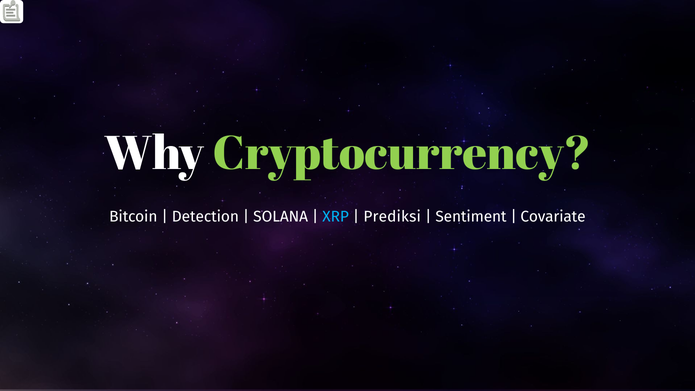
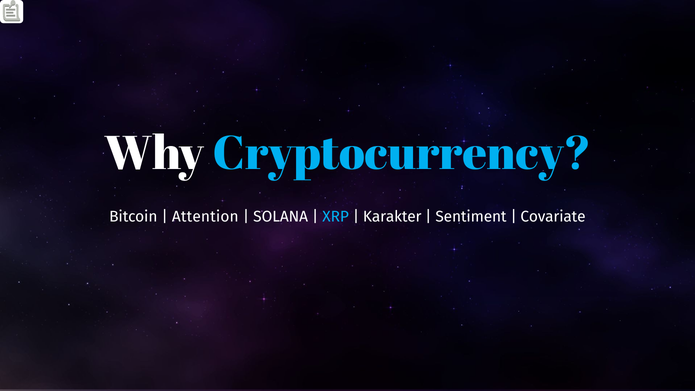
Cryptocurrency colour: light green -> light blue
Detection: Detection -> Attention
Prediksi: Prediksi -> Karakter
